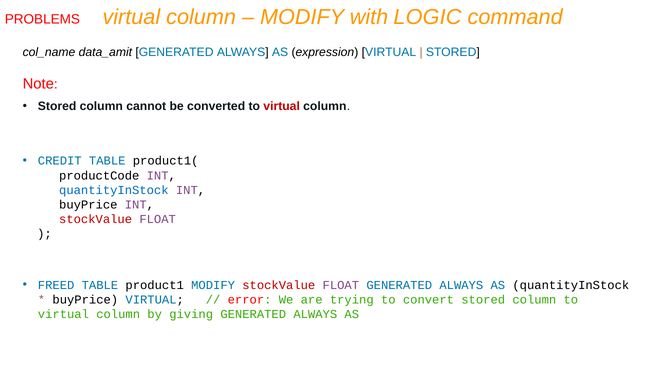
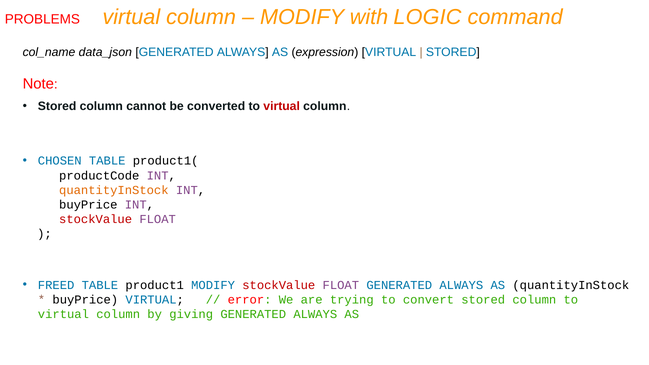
data_amit: data_amit -> data_json
CREDIT: CREDIT -> CHOSEN
quantityInStock at (114, 190) colour: blue -> orange
